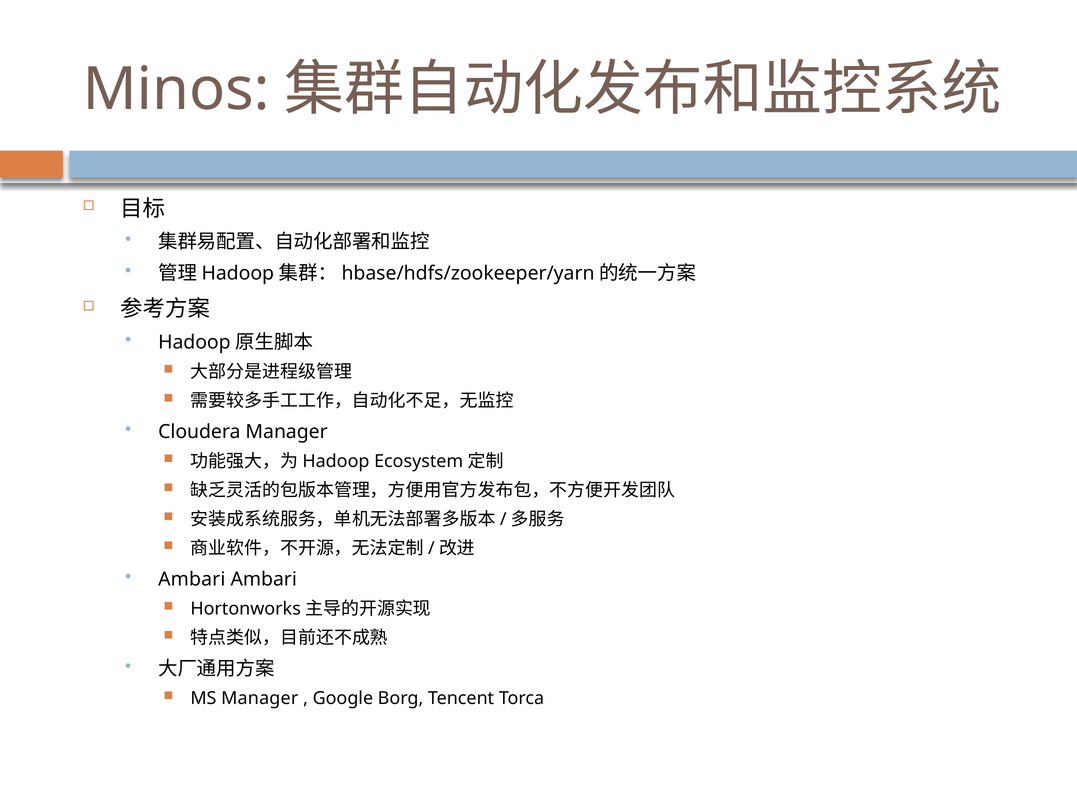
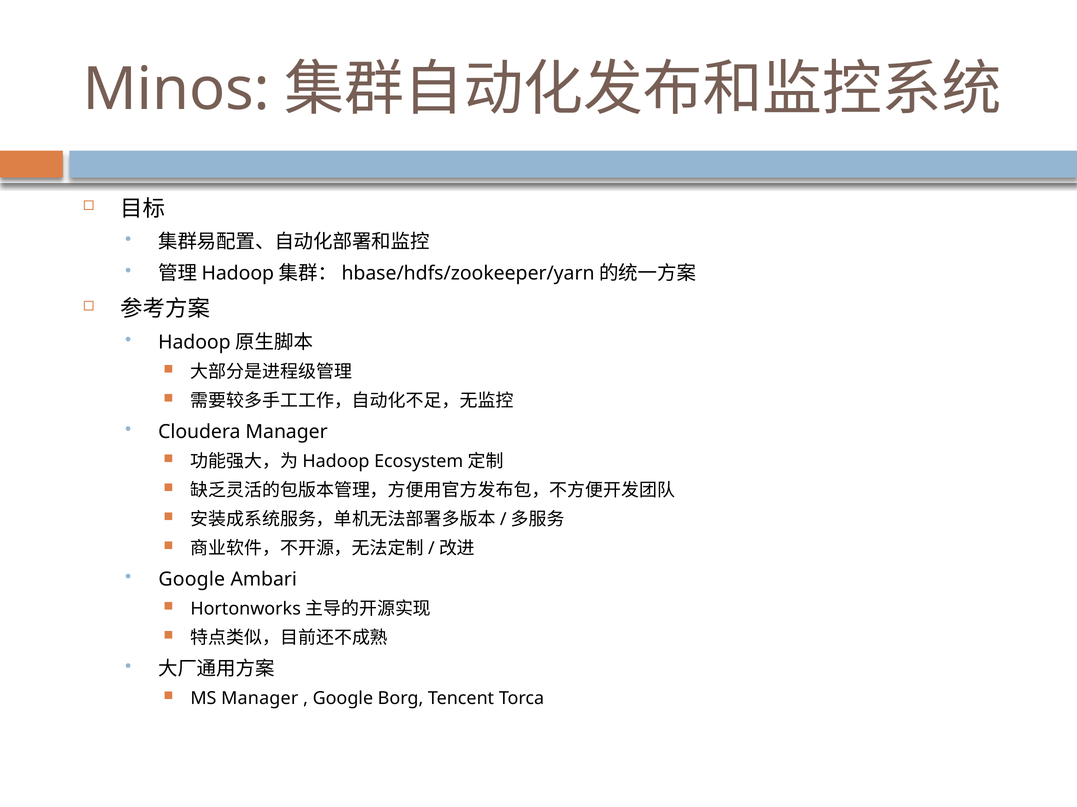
Ambari at (192, 580): Ambari -> Google
